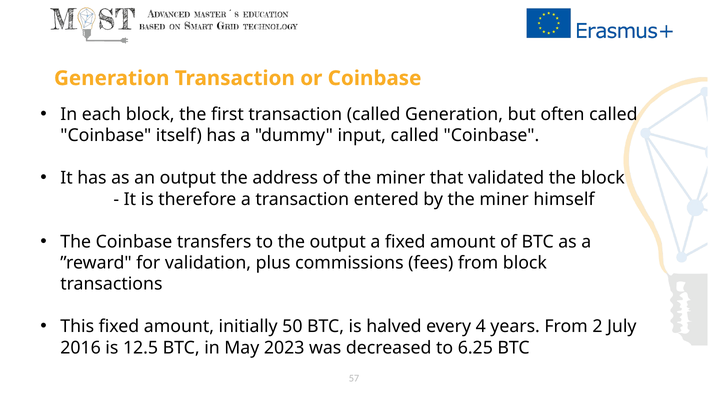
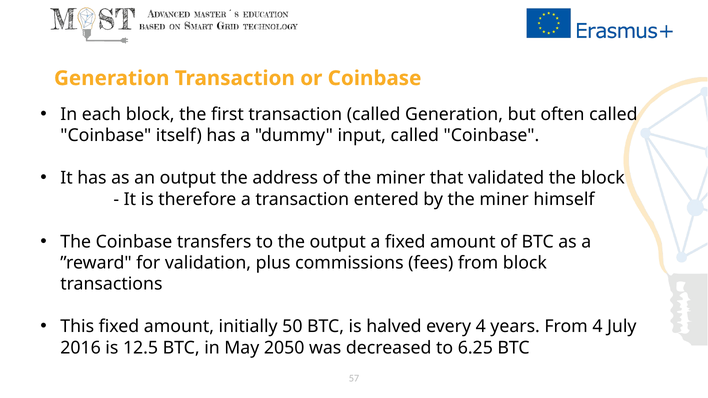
From 2: 2 -> 4
2023: 2023 -> 2050
